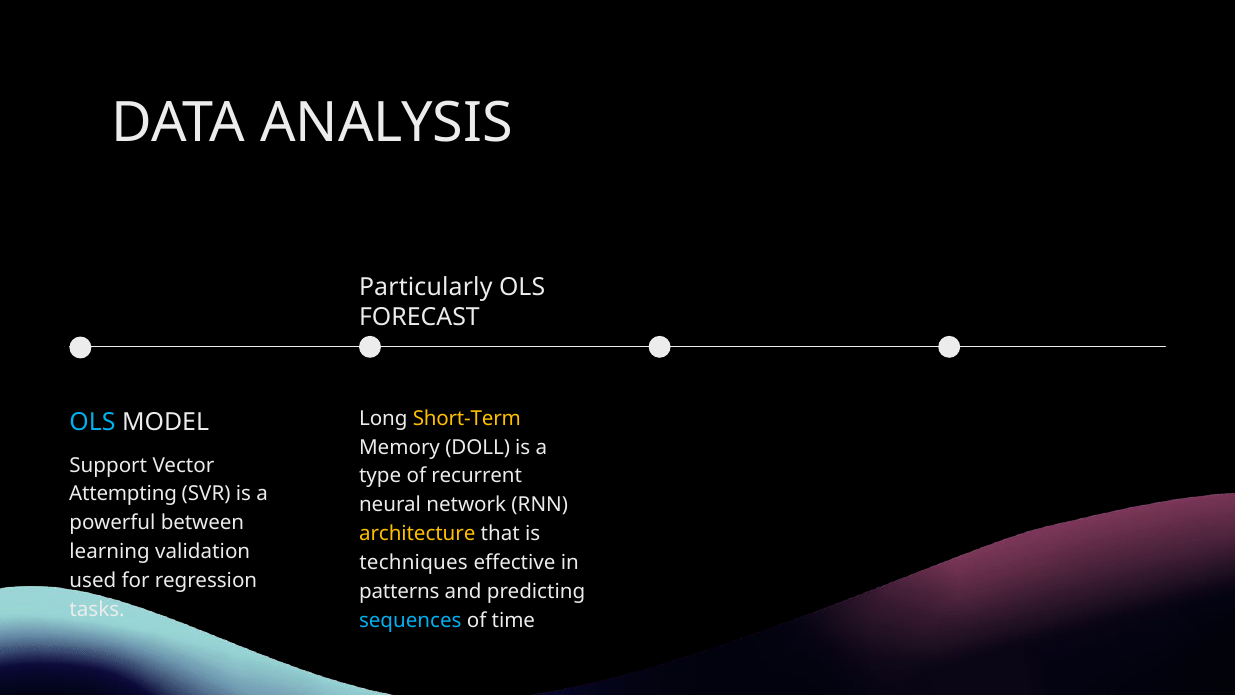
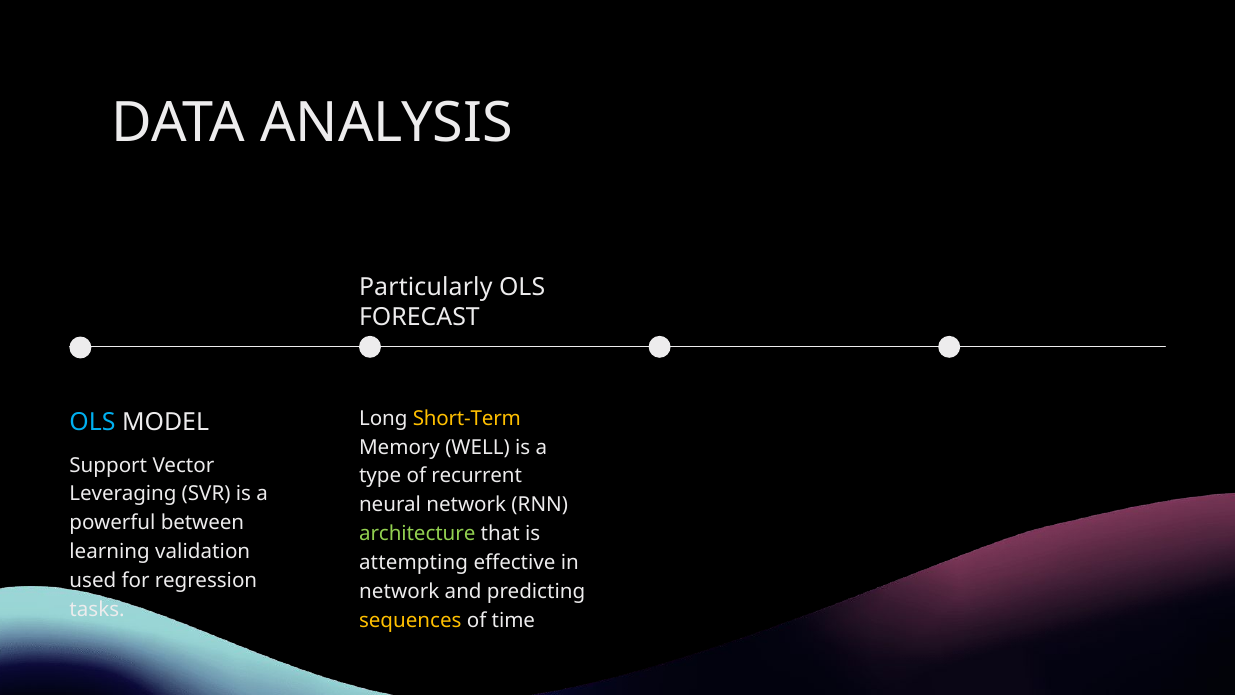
DOLL: DOLL -> WELL
Attempting: Attempting -> Leveraging
architecture colour: yellow -> light green
techniques: techniques -> attempting
patterns at (399, 591): patterns -> network
sequences colour: light blue -> yellow
